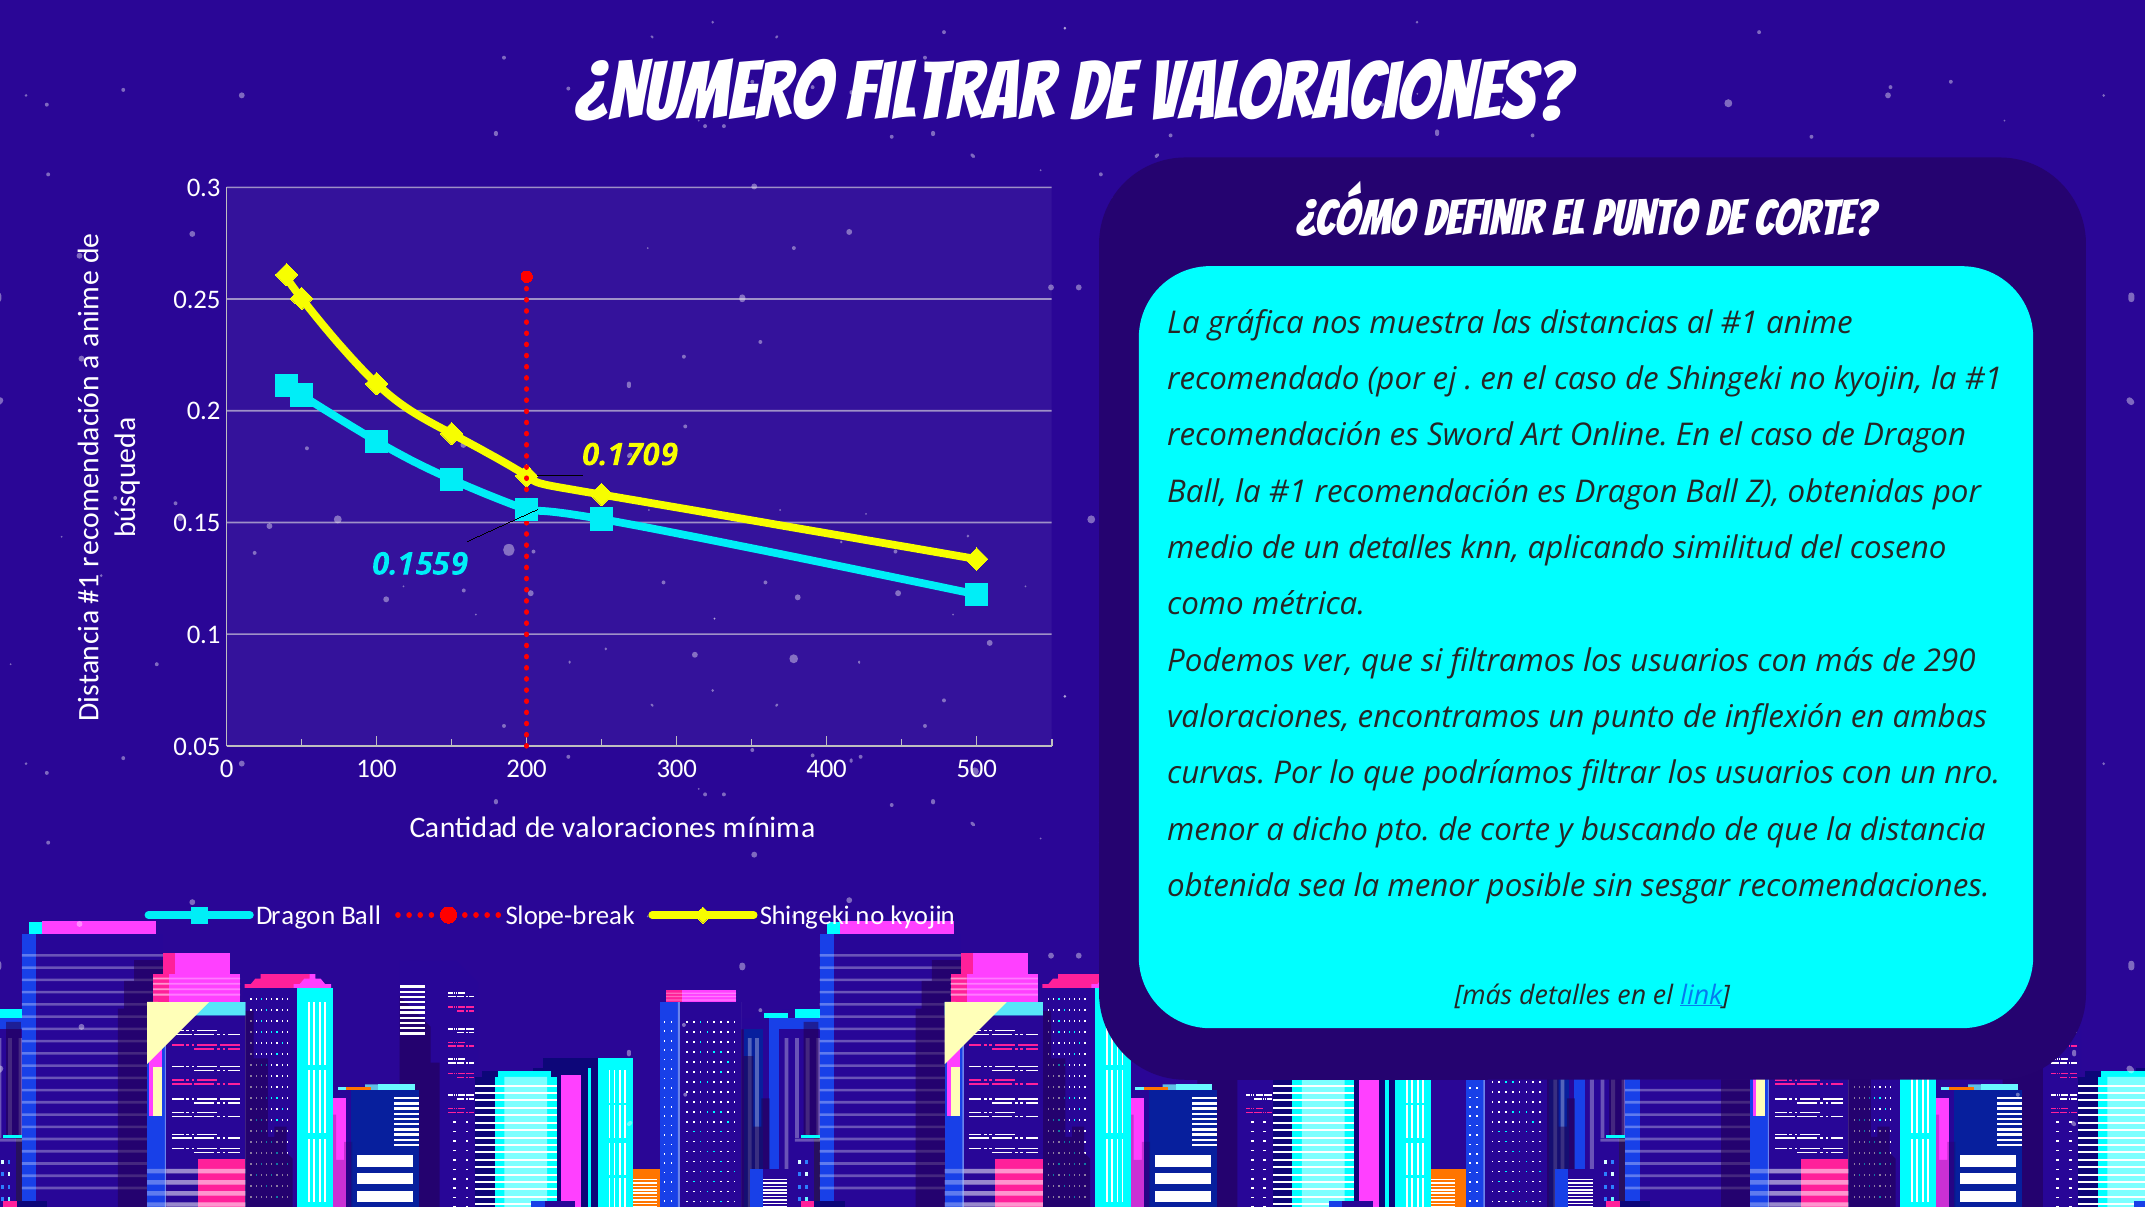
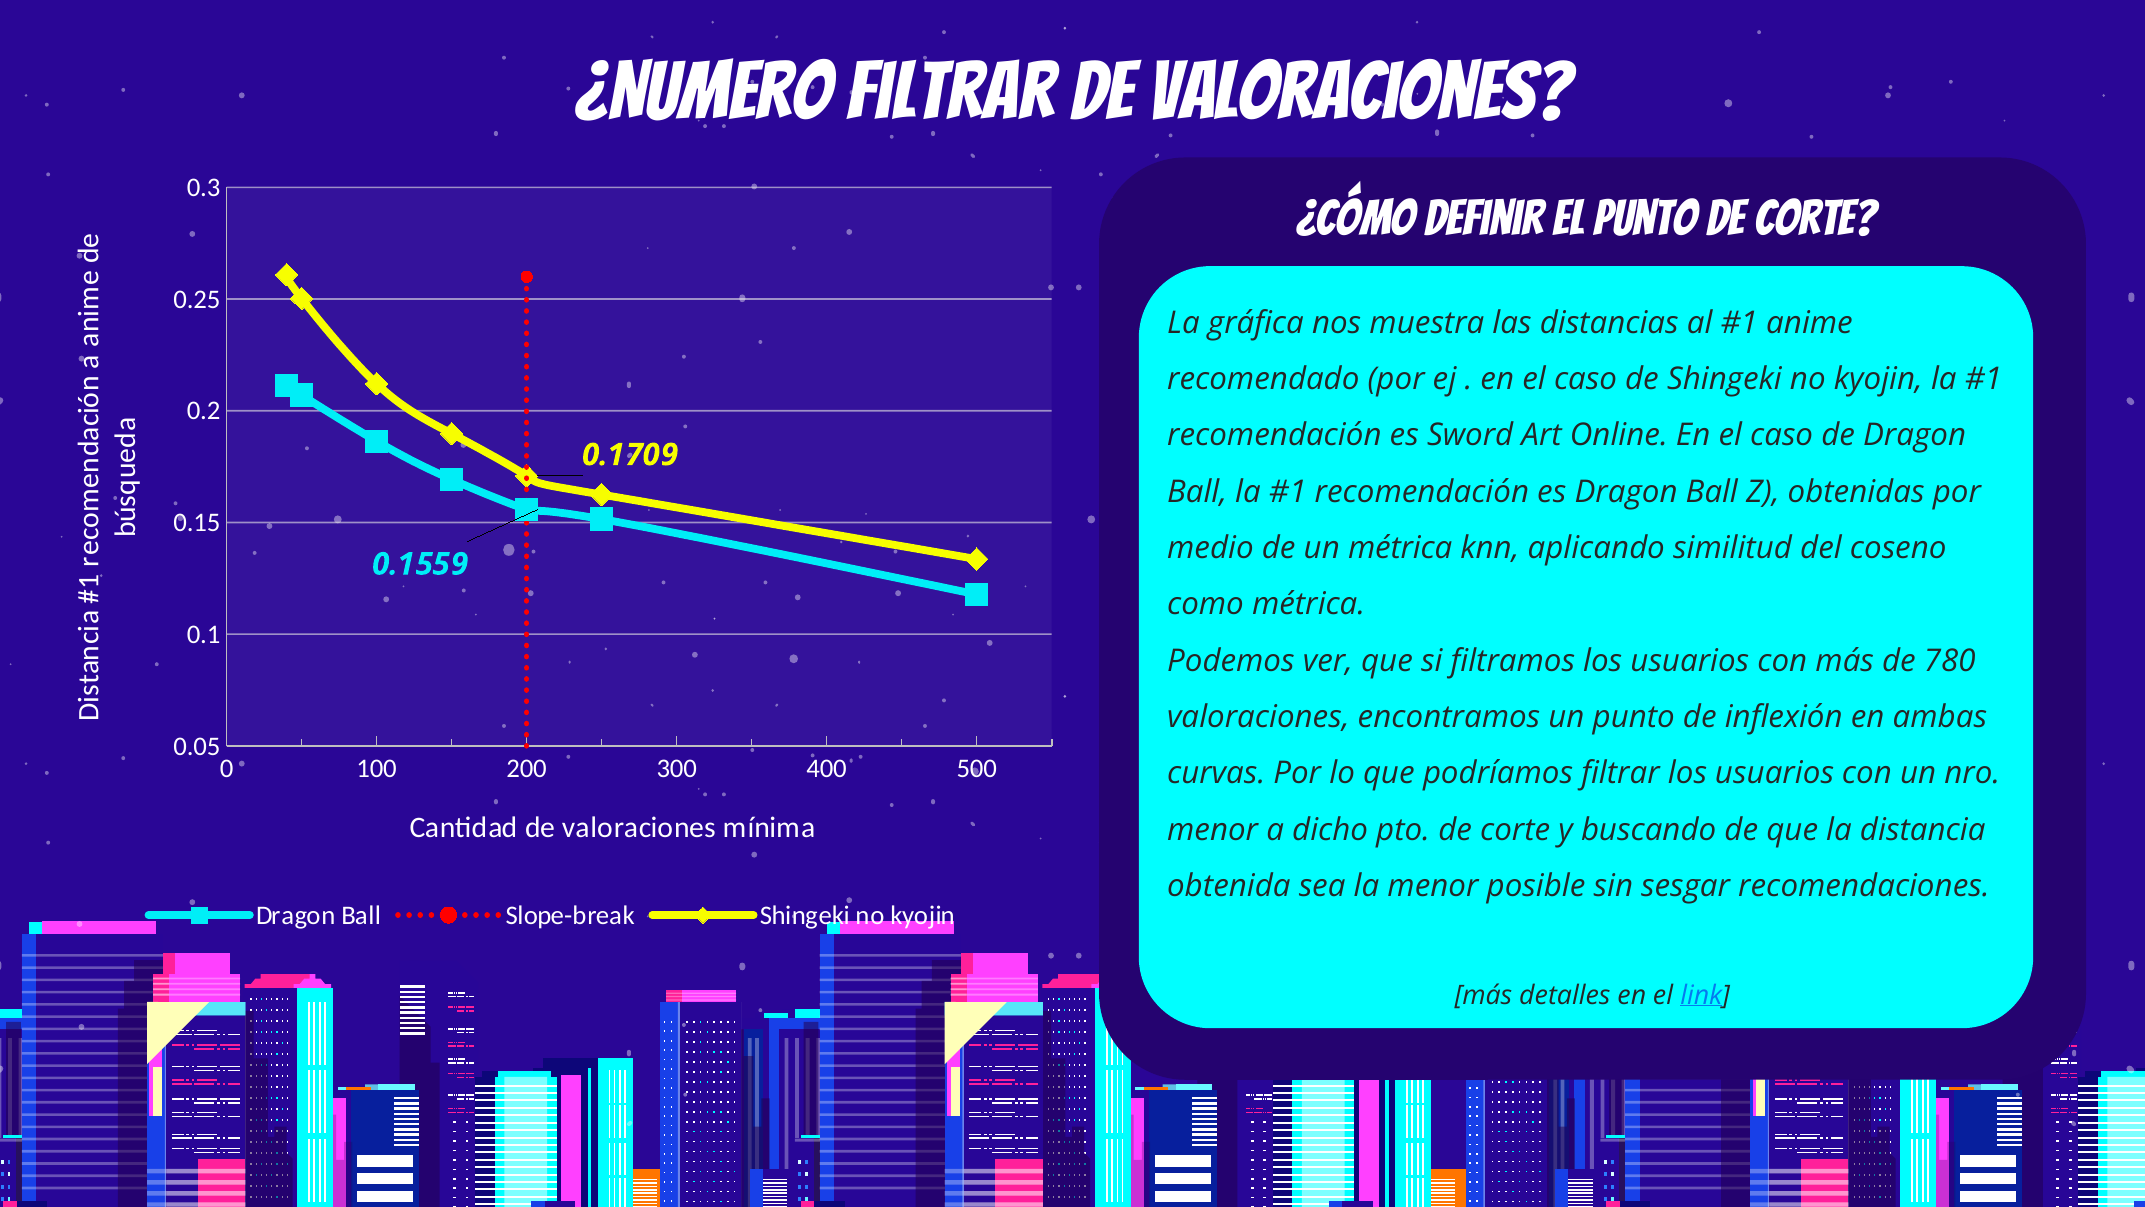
un detalles: detalles -> métrica
290: 290 -> 780
